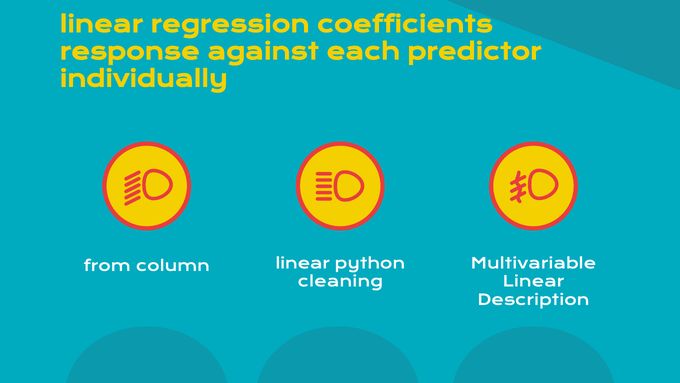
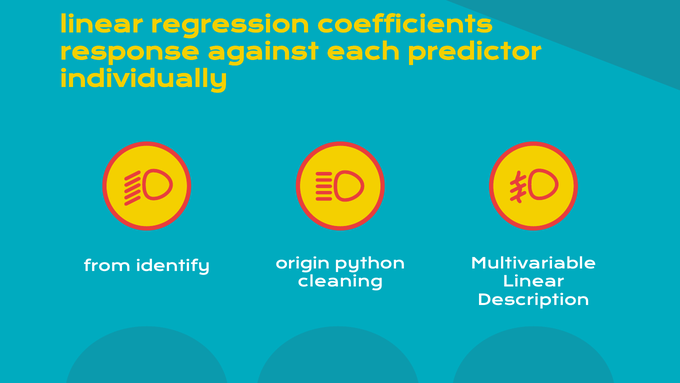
linear at (303, 263): linear -> origin
column: column -> identify
